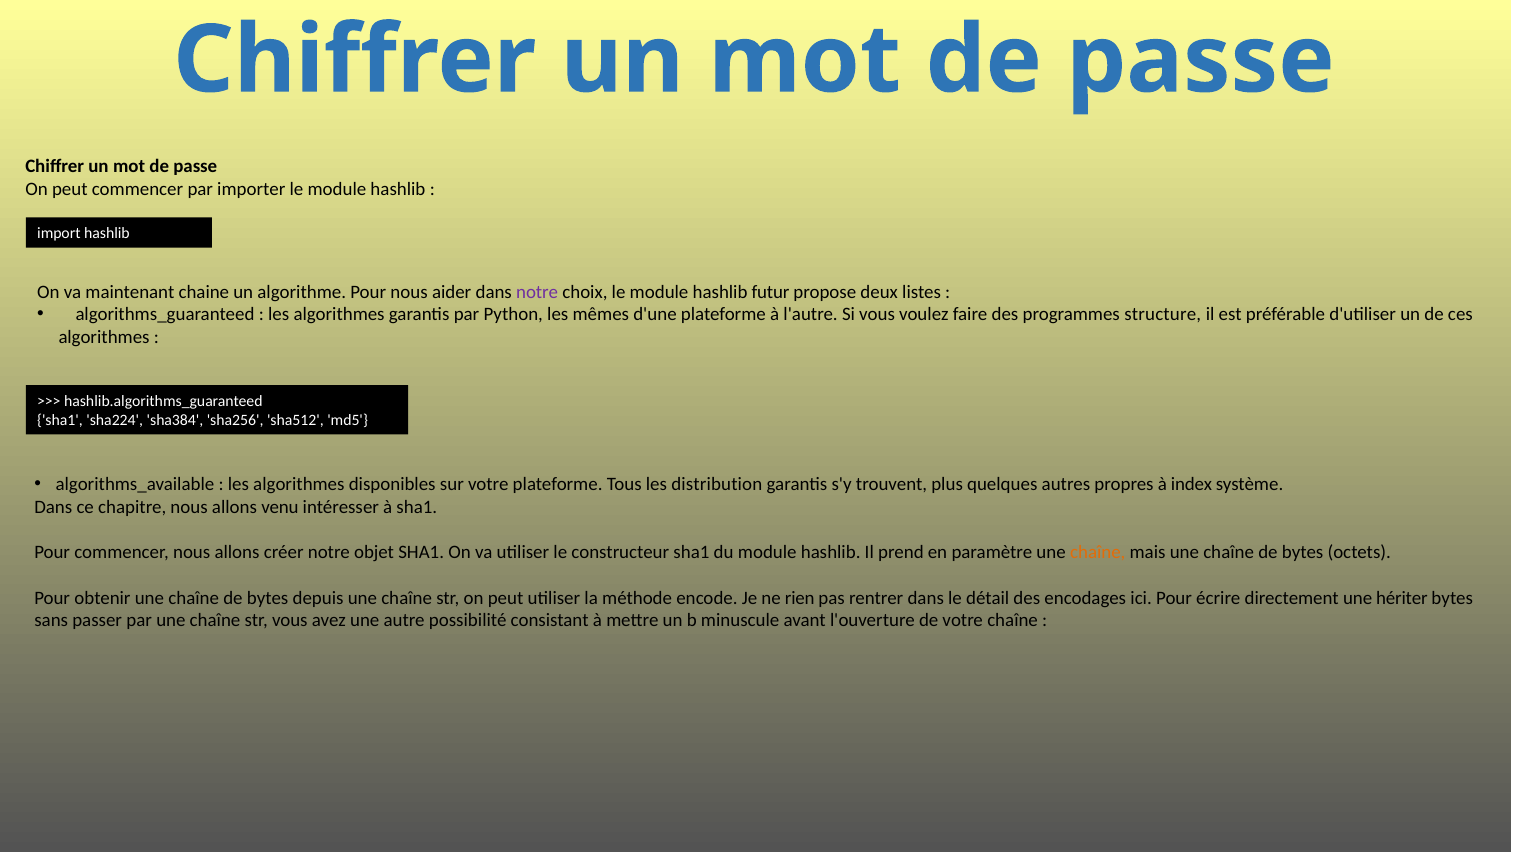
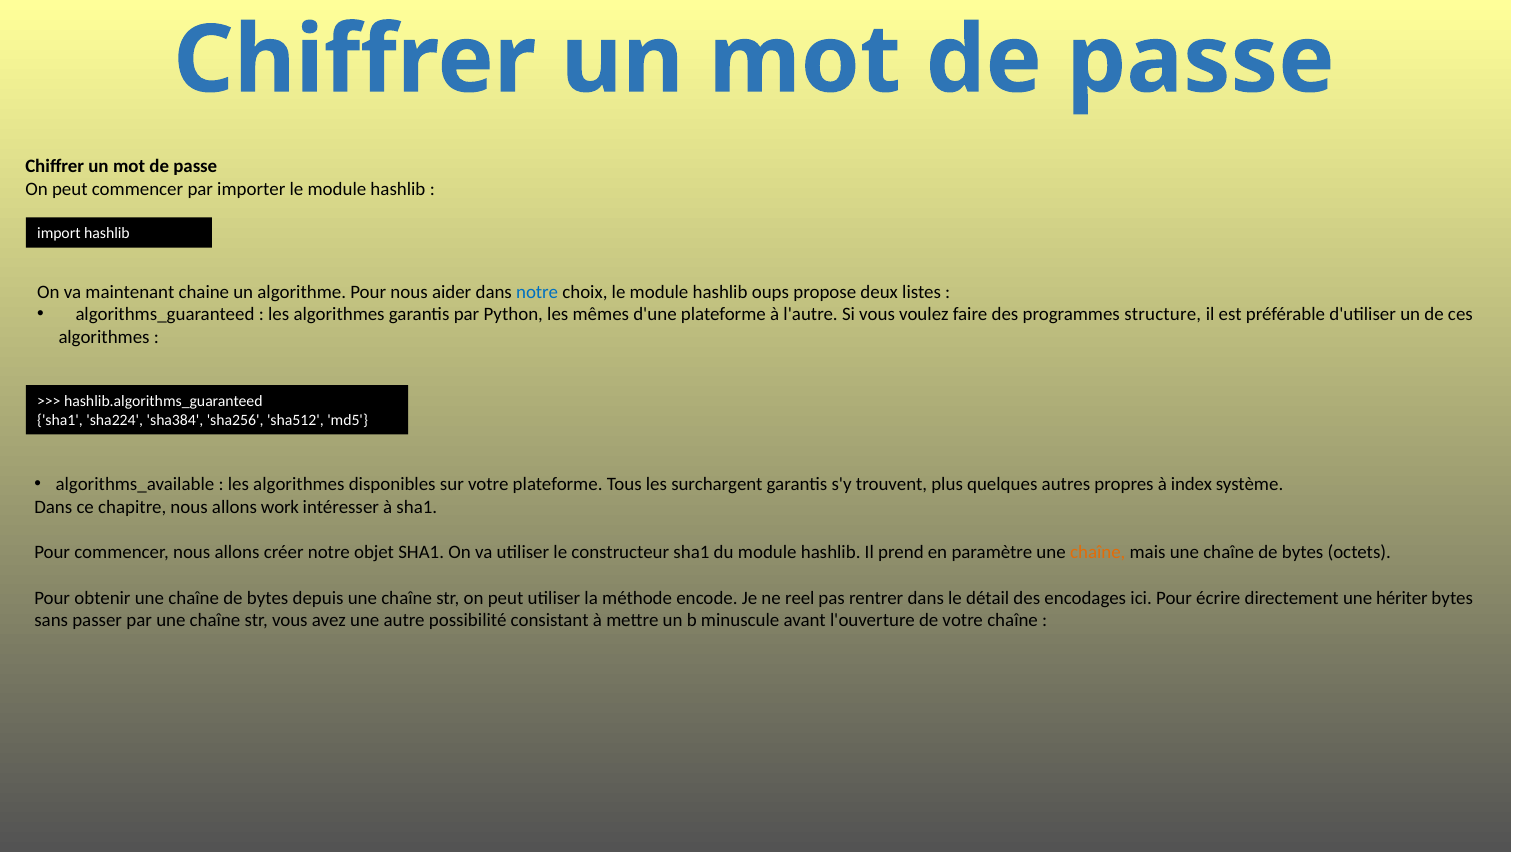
notre at (537, 292) colour: purple -> blue
futur: futur -> oups
distribution: distribution -> surchargent
venu: venu -> work
rien: rien -> reel
